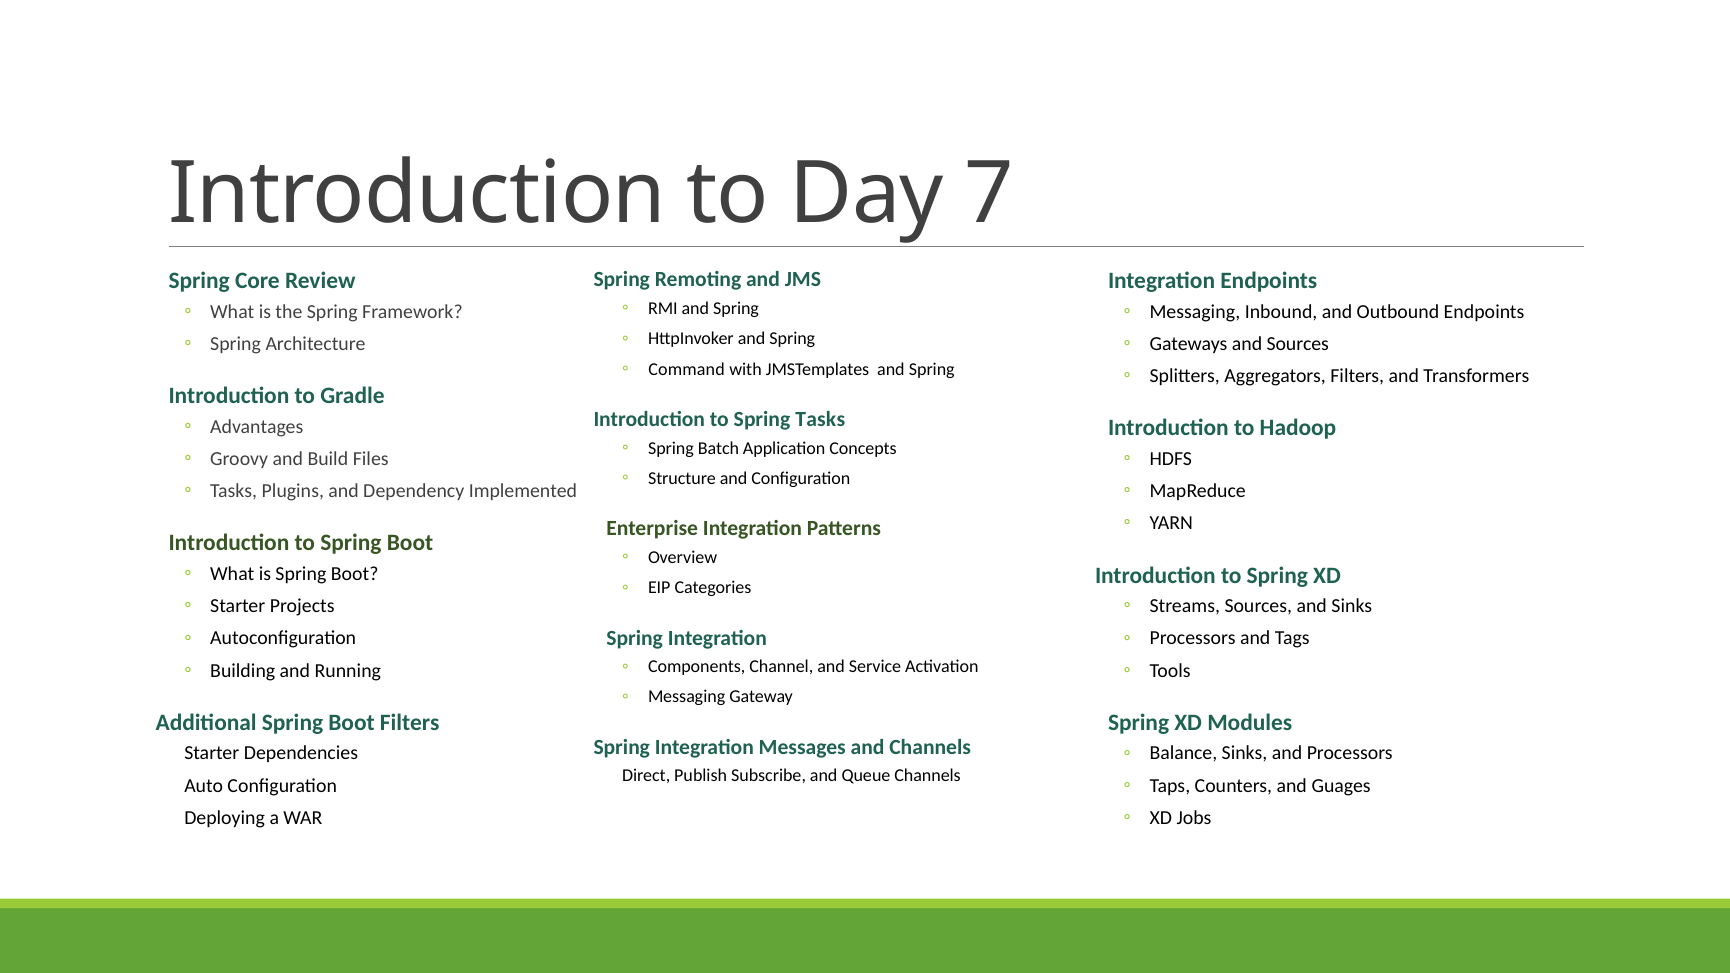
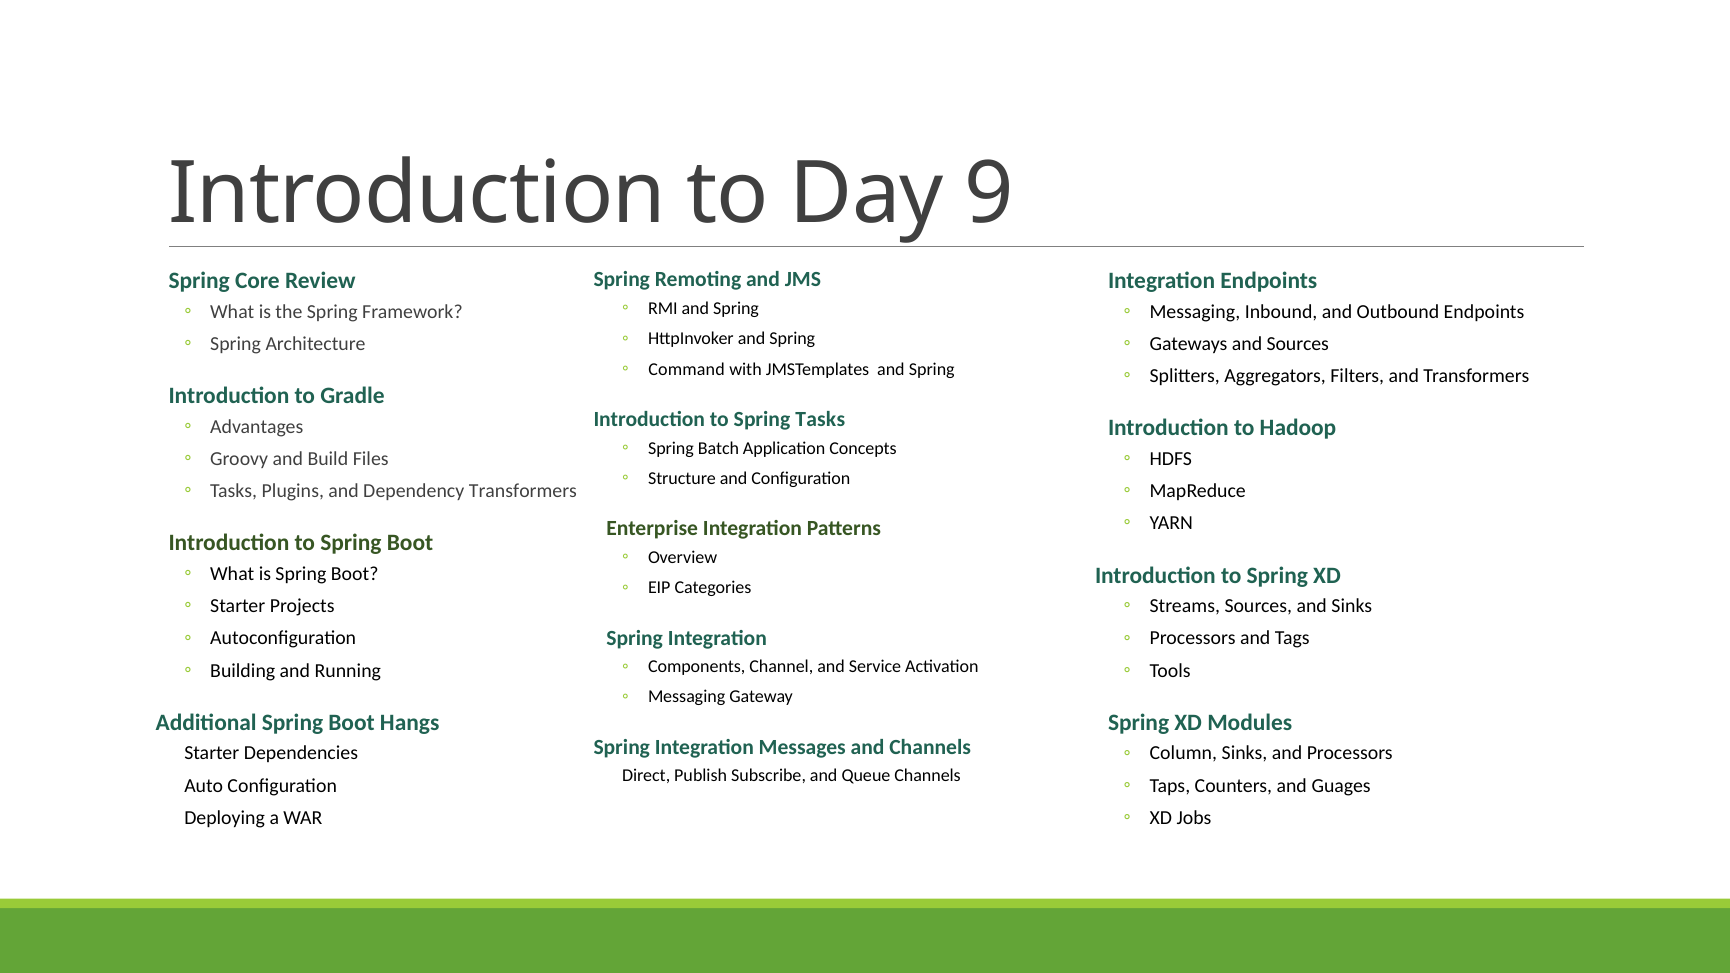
7: 7 -> 9
Dependency Implemented: Implemented -> Transformers
Boot Filters: Filters -> Hangs
Balance: Balance -> Column
